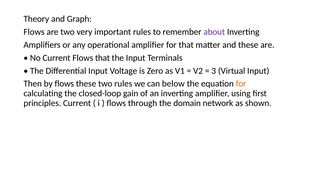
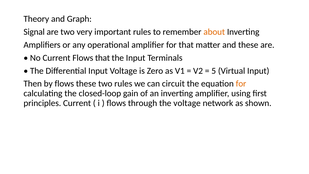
Flows at (34, 32): Flows -> Signal
about colour: purple -> orange
3: 3 -> 5
below: below -> circuit
the domain: domain -> voltage
